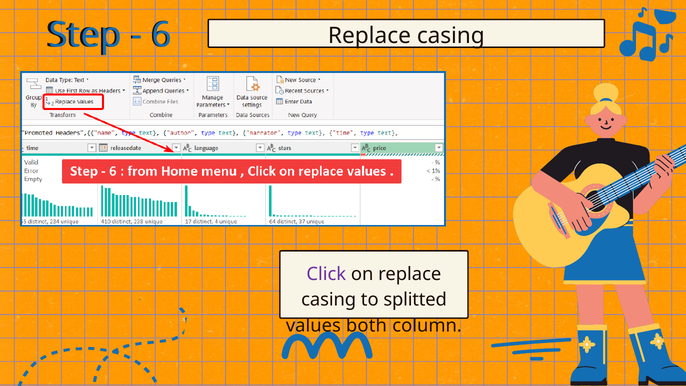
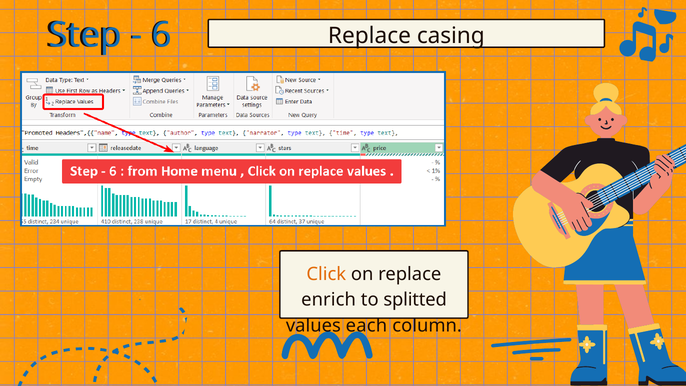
Click colour: purple -> orange
casing at (329, 300): casing -> enrich
both: both -> each
